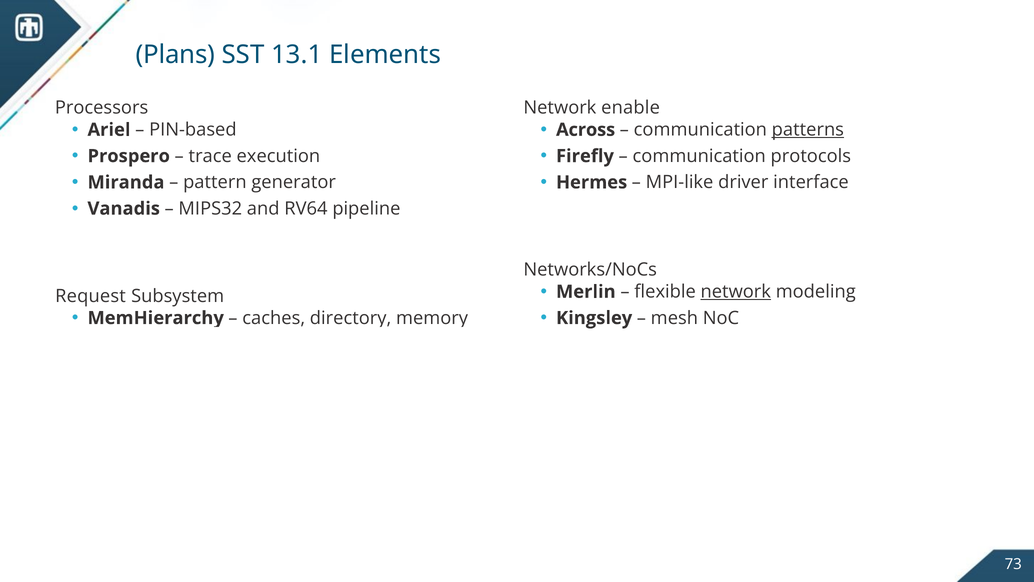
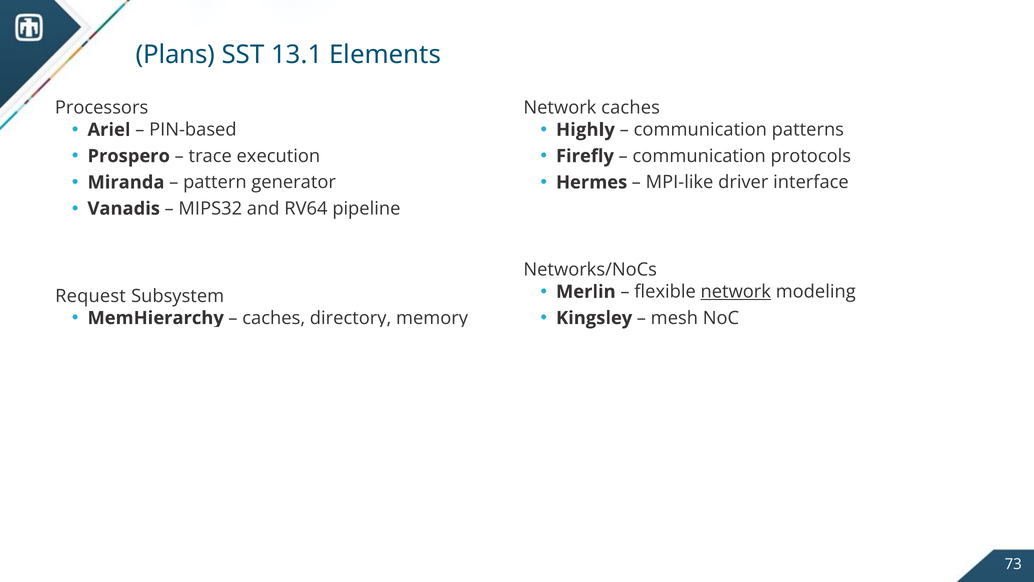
Network enable: enable -> caches
Across: Across -> Highly
patterns underline: present -> none
